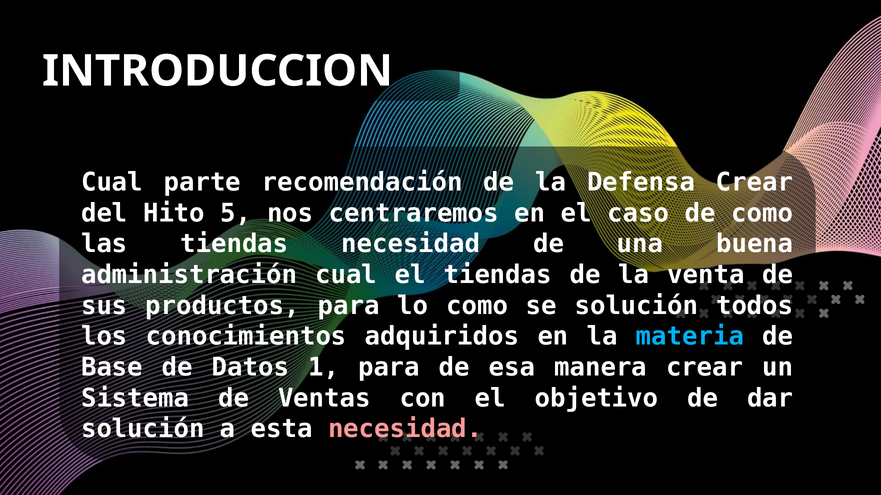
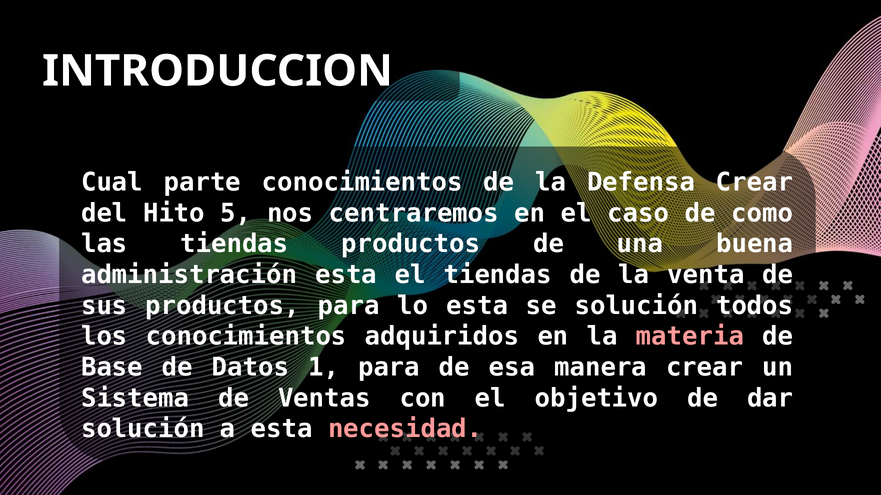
parte recomendación: recomendación -> conocimientos
tiendas necesidad: necesidad -> productos
administración cual: cual -> esta
lo como: como -> esta
materia colour: light blue -> pink
